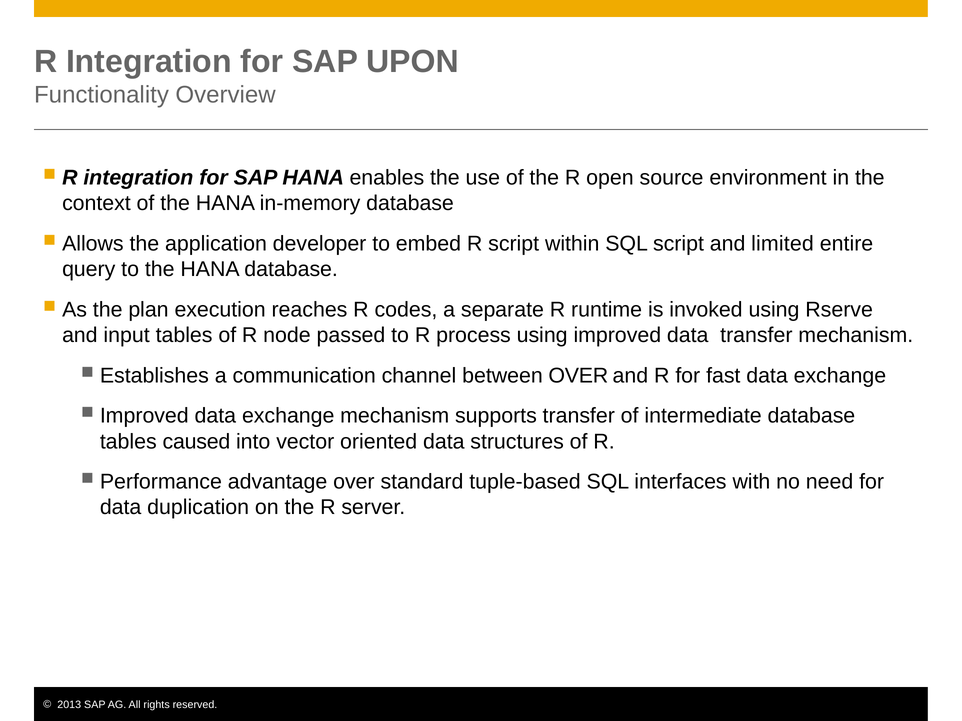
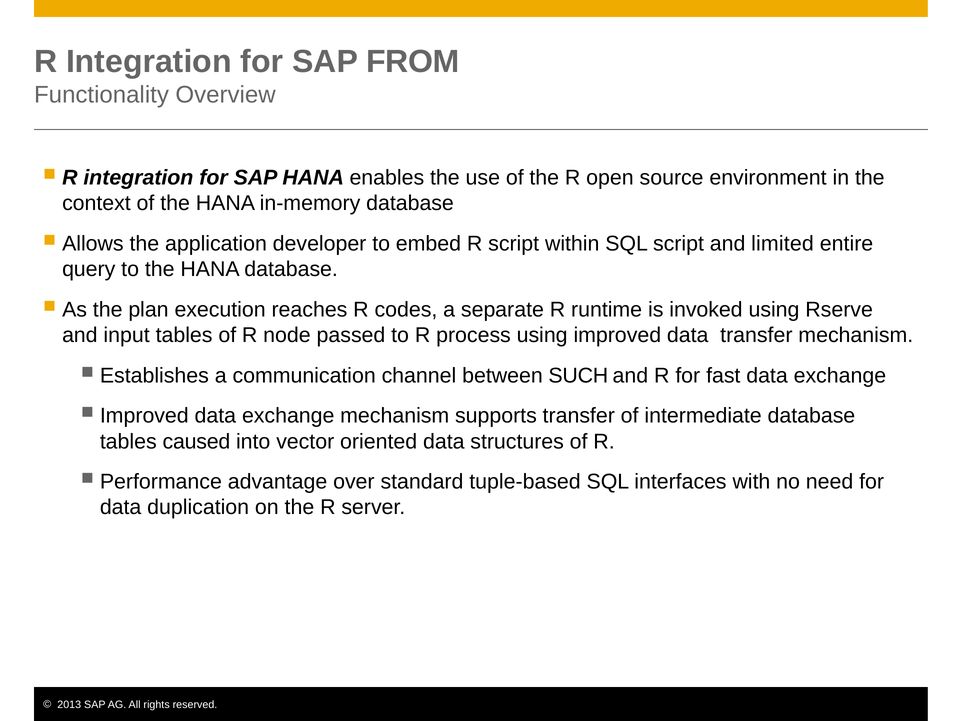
UPON: UPON -> FROM
between OVER: OVER -> SUCH
